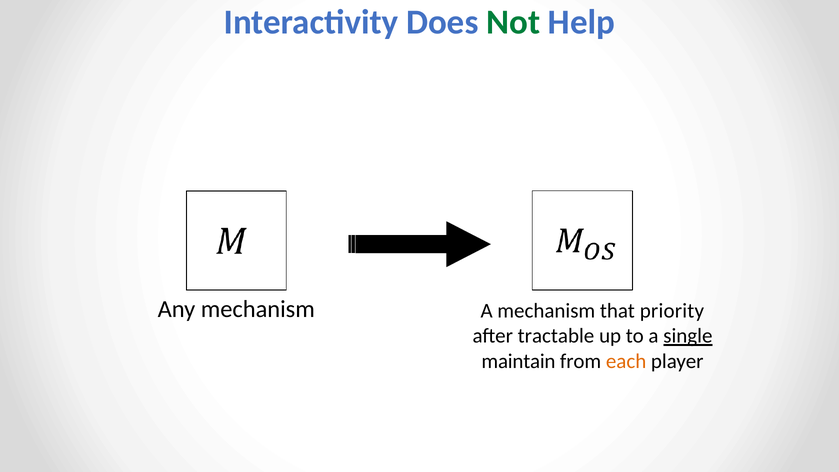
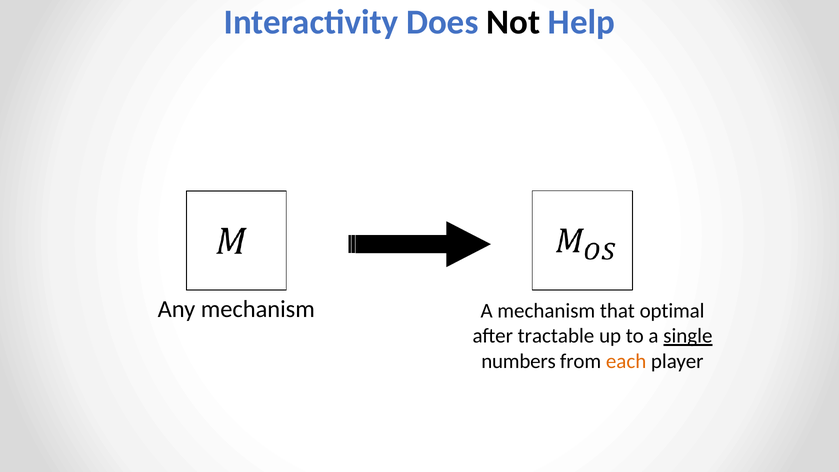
Not colour: green -> black
priority: priority -> optimal
maintain: maintain -> numbers
